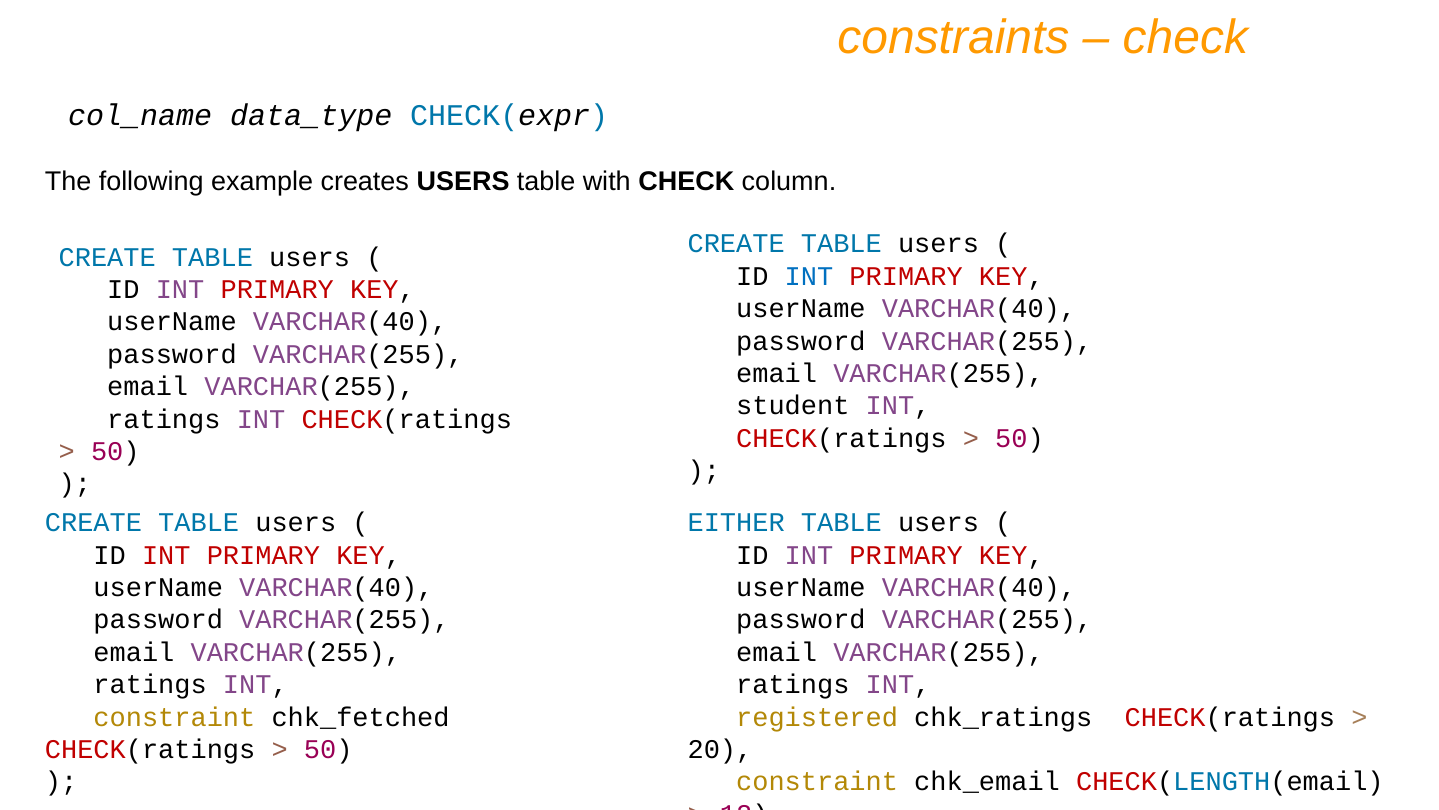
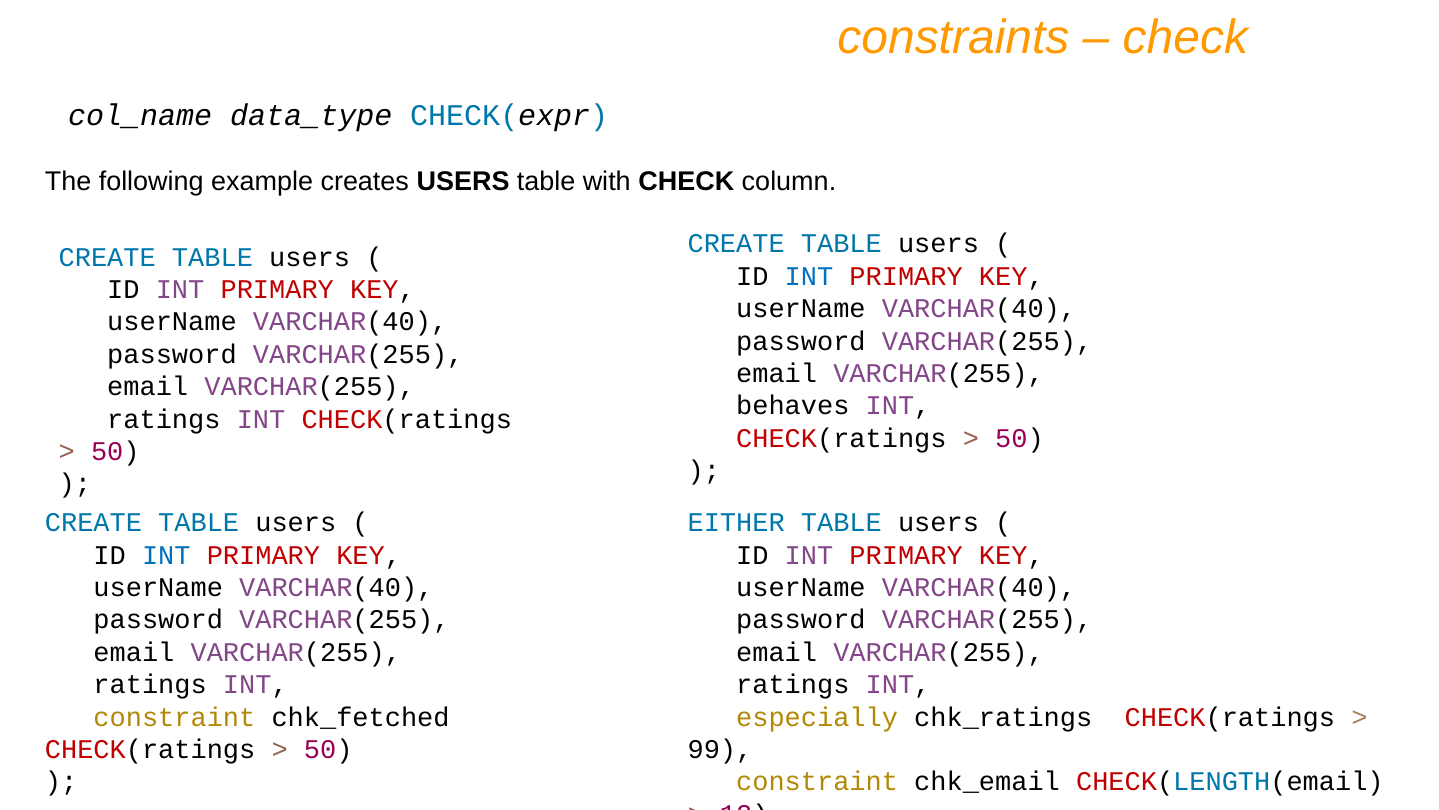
student: student -> behaves
INT at (166, 555) colour: red -> blue
registered: registered -> especially
20: 20 -> 99
